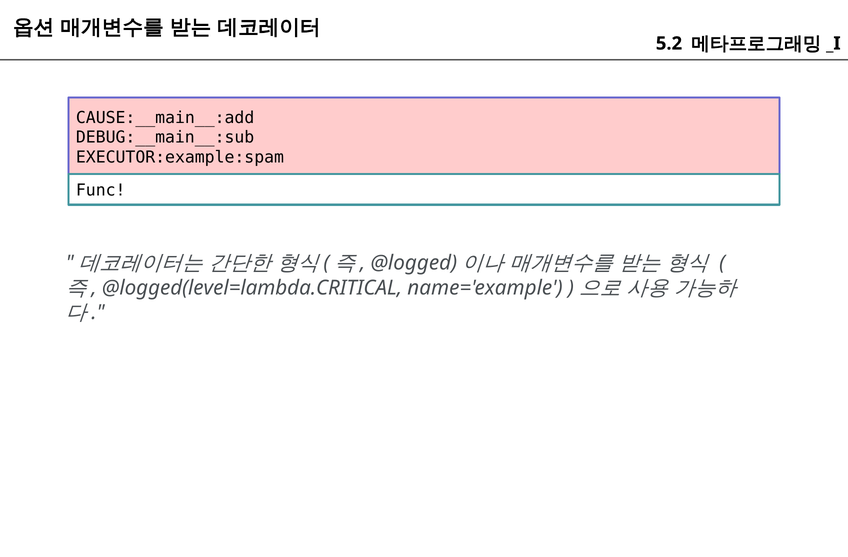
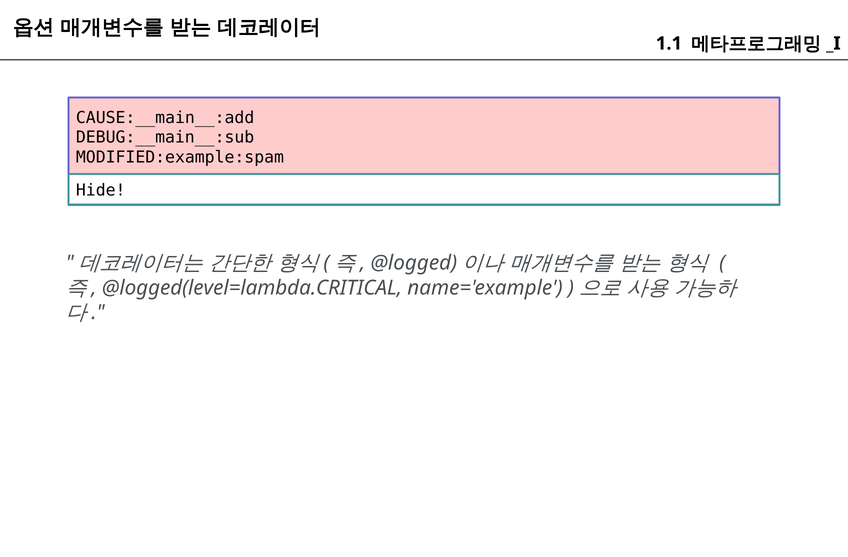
5.2: 5.2 -> 1.1
EXECUTOR:example:spam: EXECUTOR:example:spam -> MODIFIED:example:spam
Func: Func -> Hide
